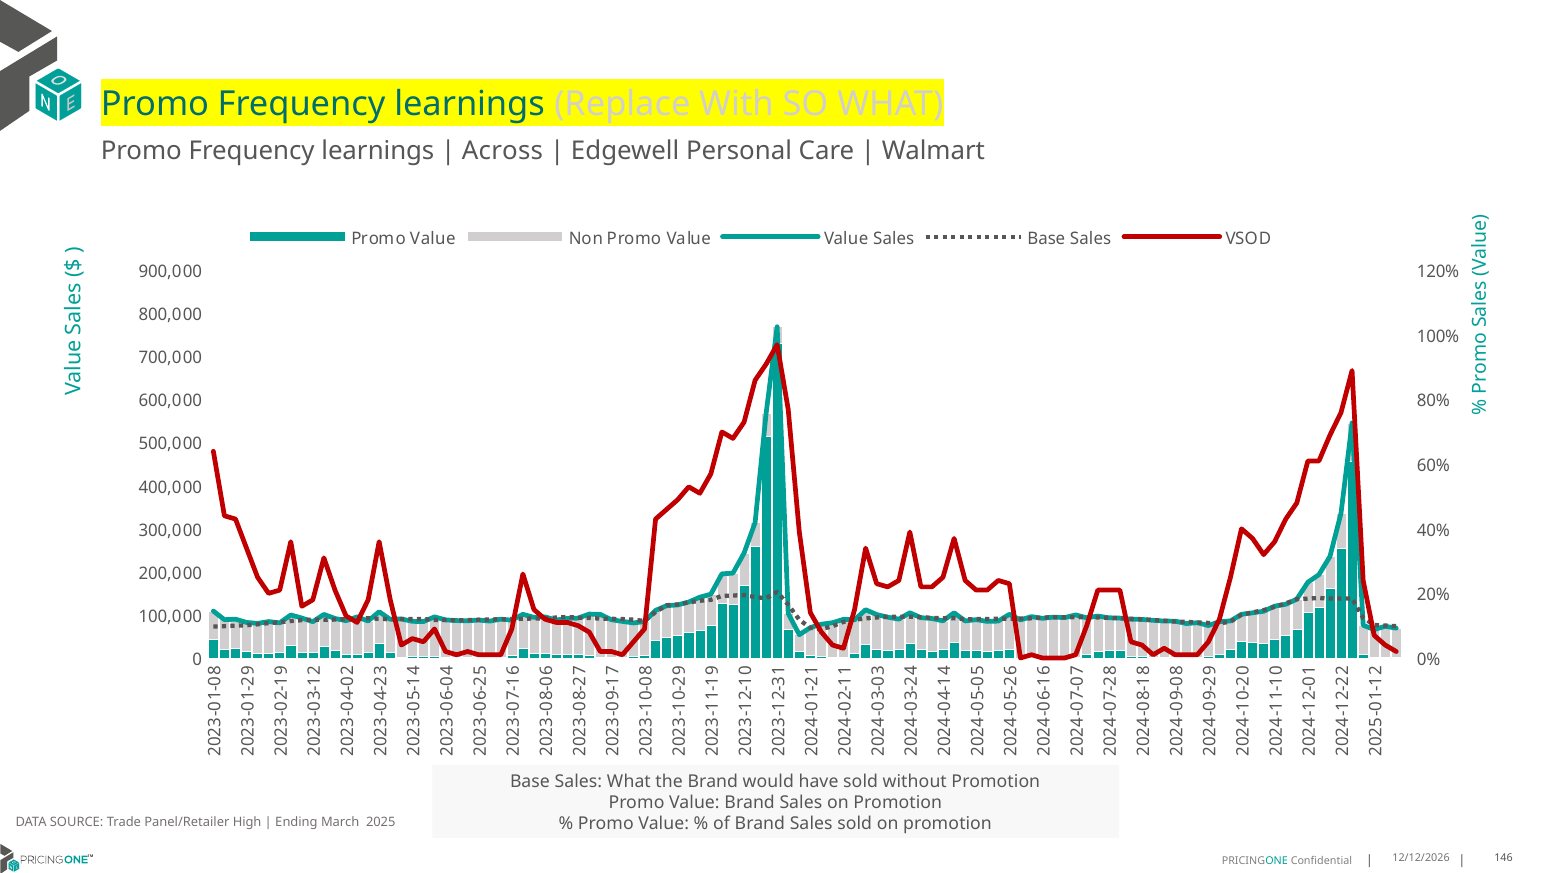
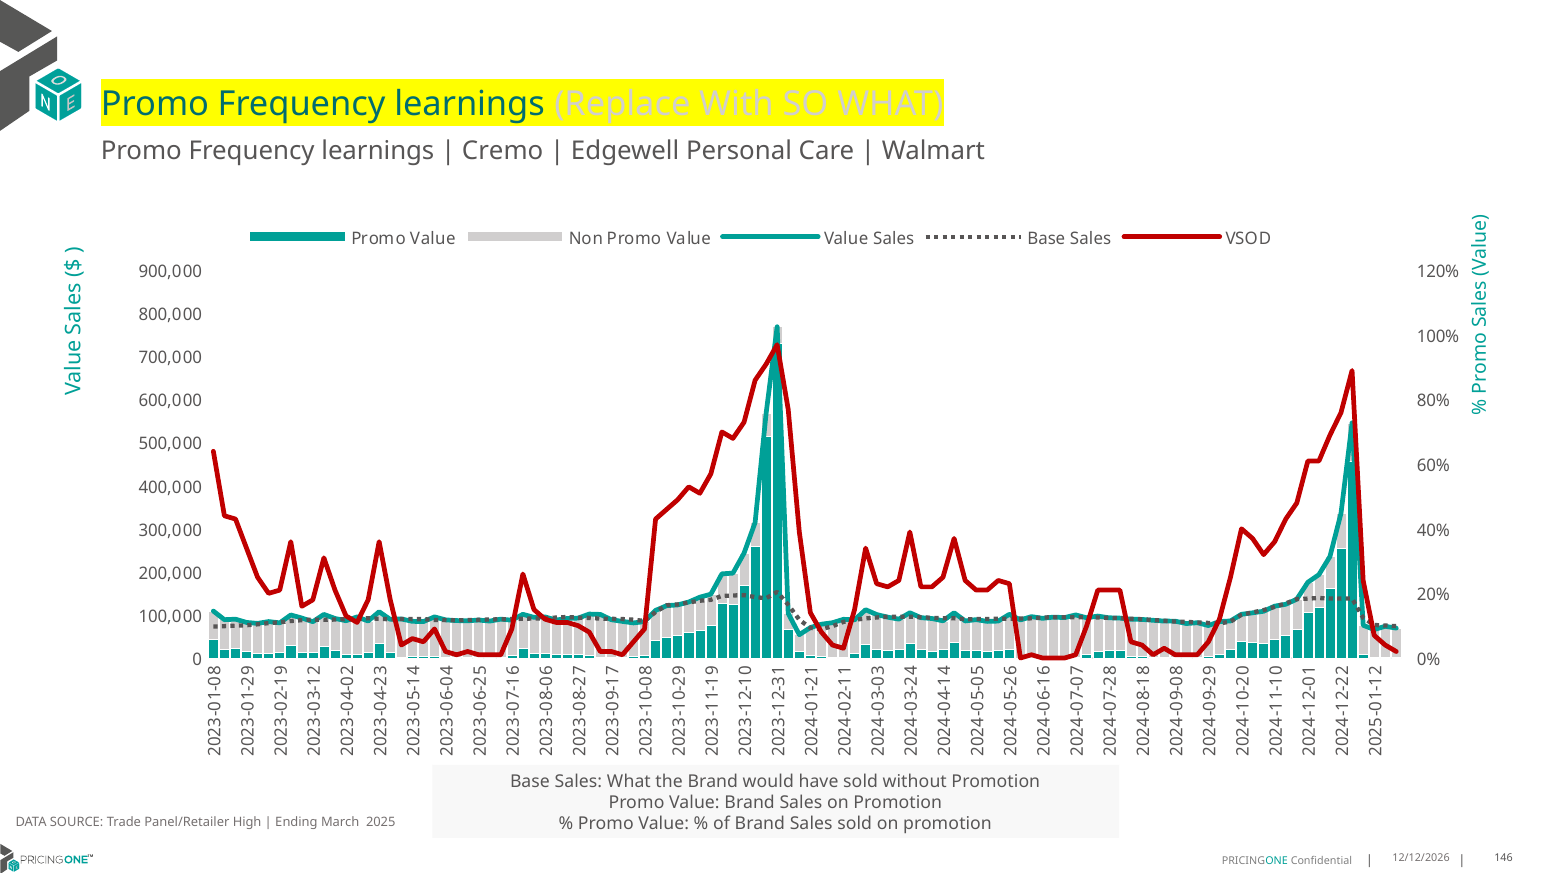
Across: Across -> Cremo
